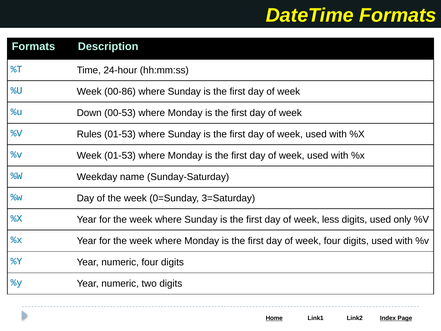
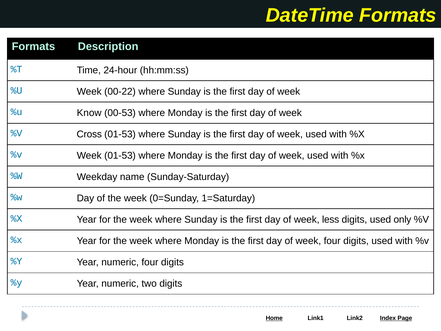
00-86: 00-86 -> 00-22
Down: Down -> Know
Rules: Rules -> Cross
3=Saturday: 3=Saturday -> 1=Saturday
